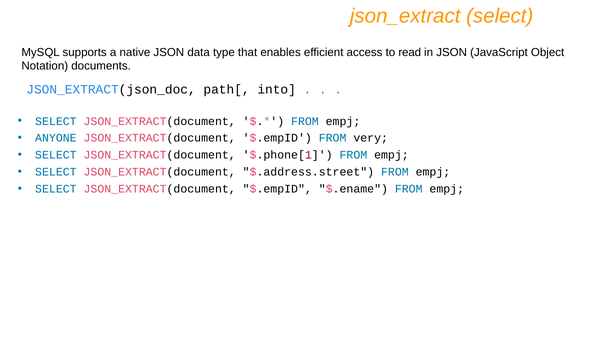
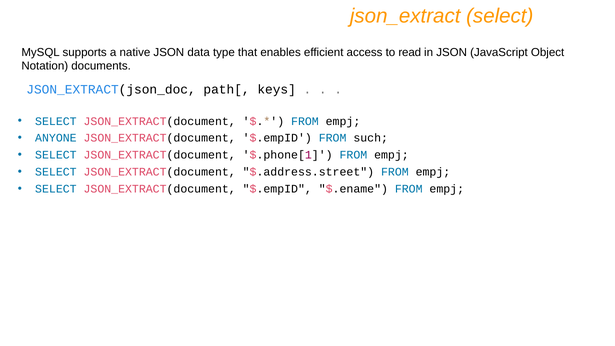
into: into -> keys
very: very -> such
